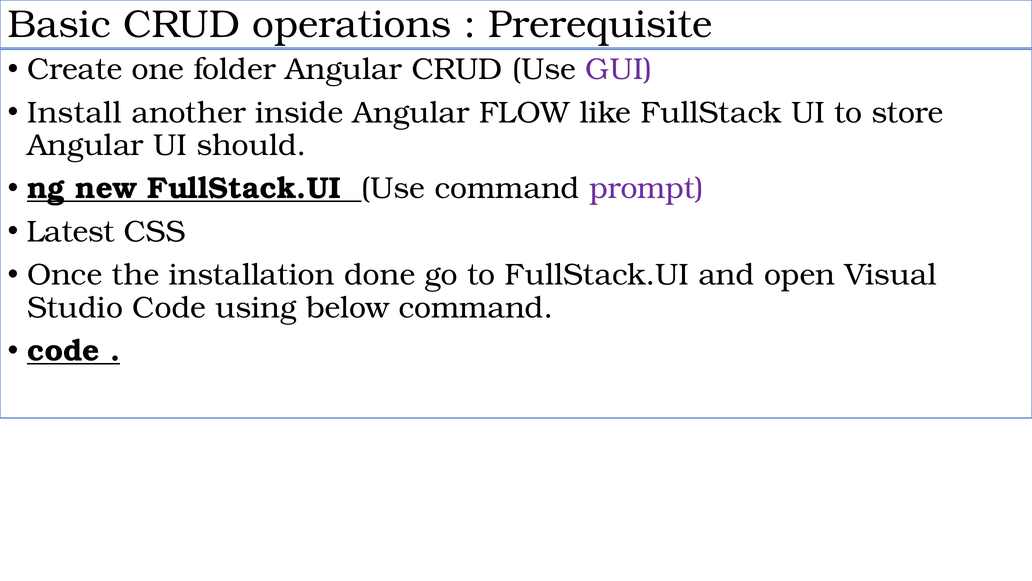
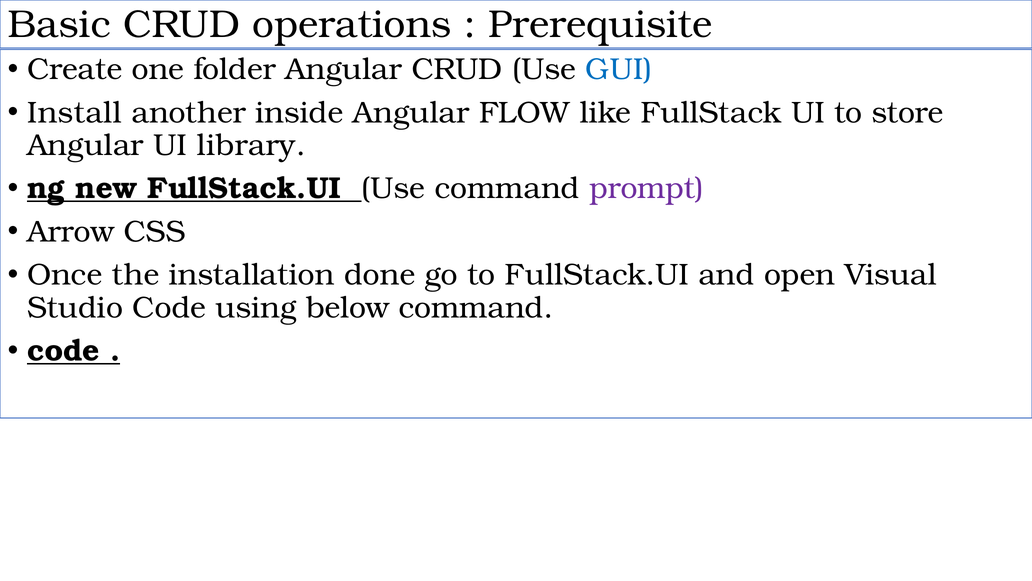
GUI colour: purple -> blue
should: should -> library
Latest: Latest -> Arrow
